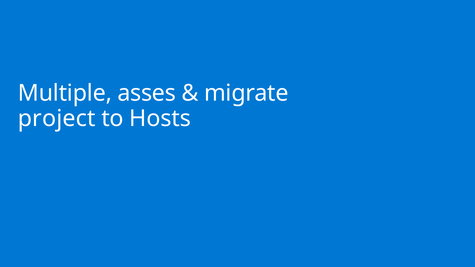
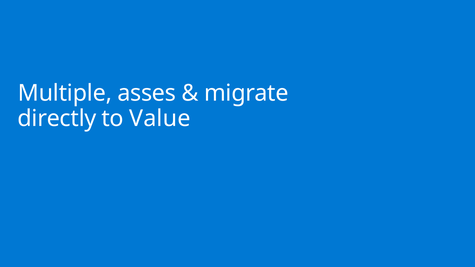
project: project -> directly
Hosts: Hosts -> Value
